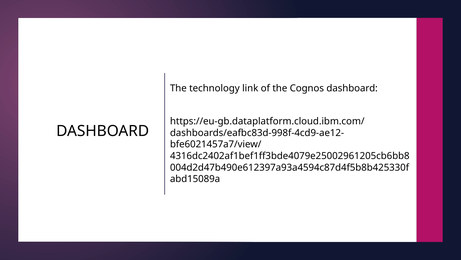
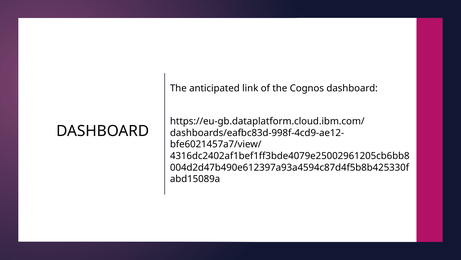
technology: technology -> anticipated
